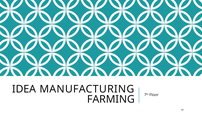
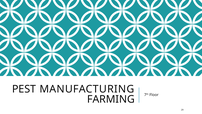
IDEA: IDEA -> PEST
